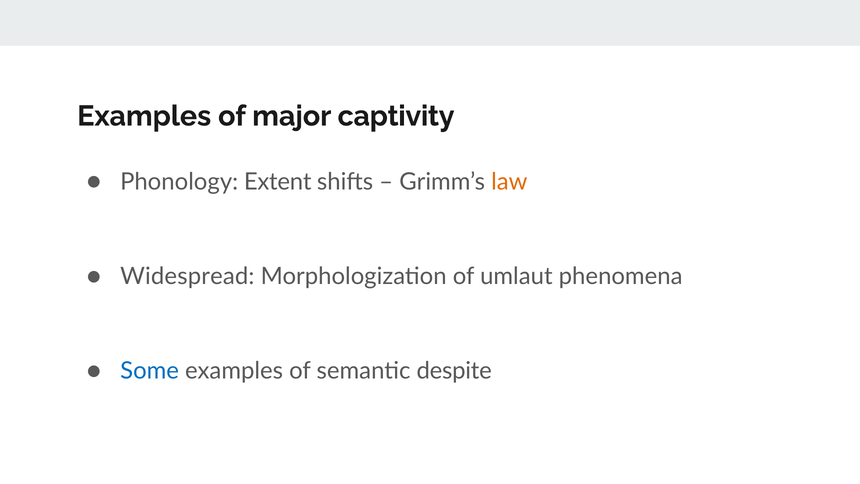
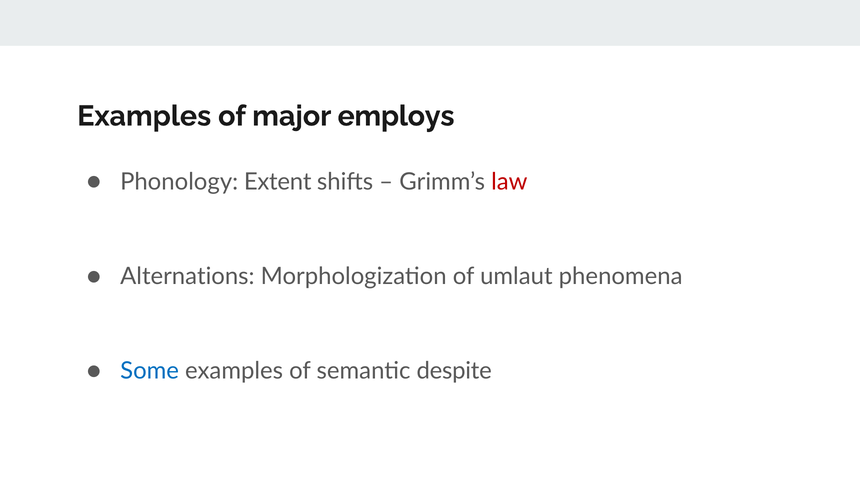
captivity: captivity -> employs
law colour: orange -> red
Widespread: Widespread -> Alternations
